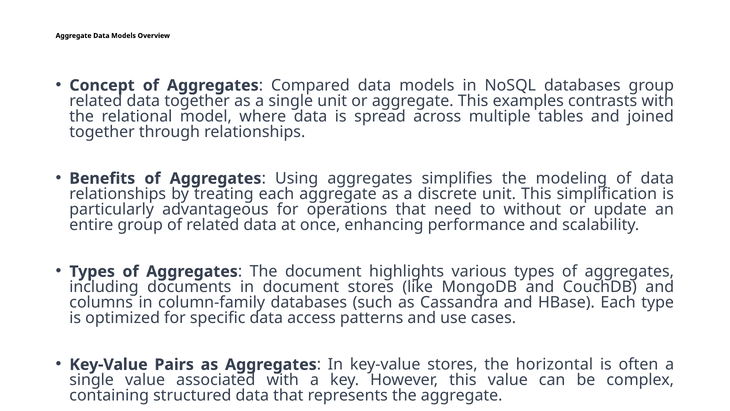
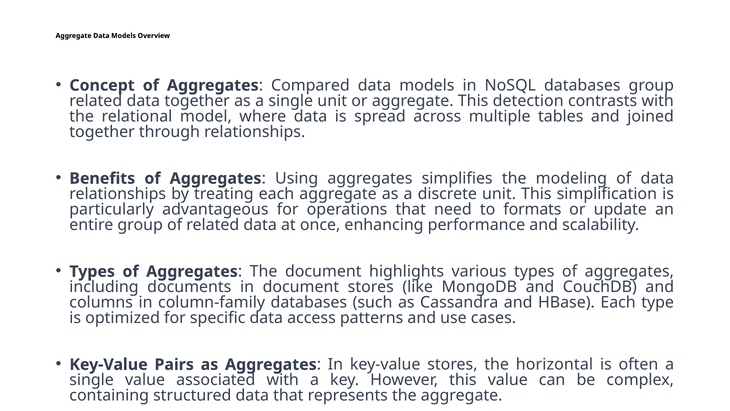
examples: examples -> detection
without: without -> formats
